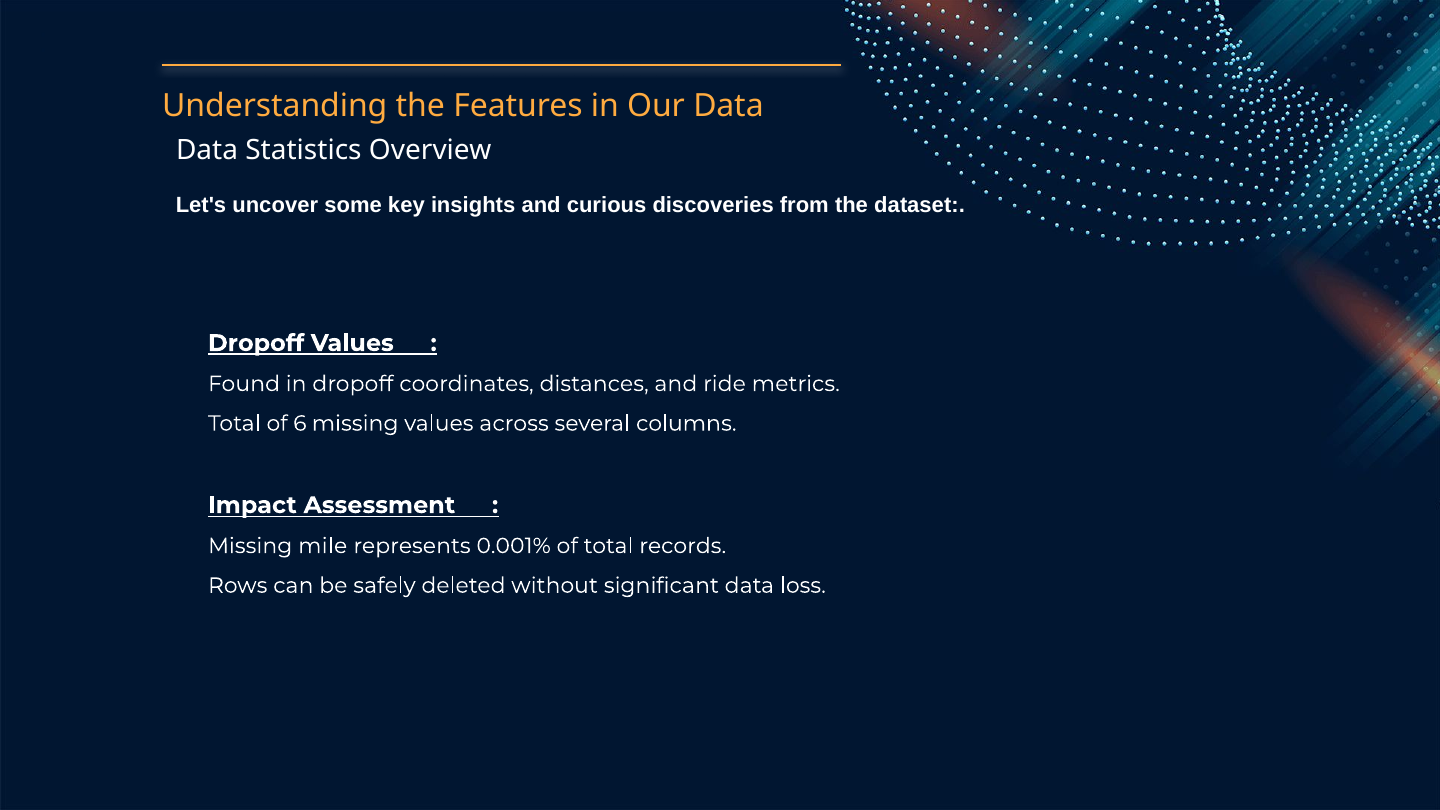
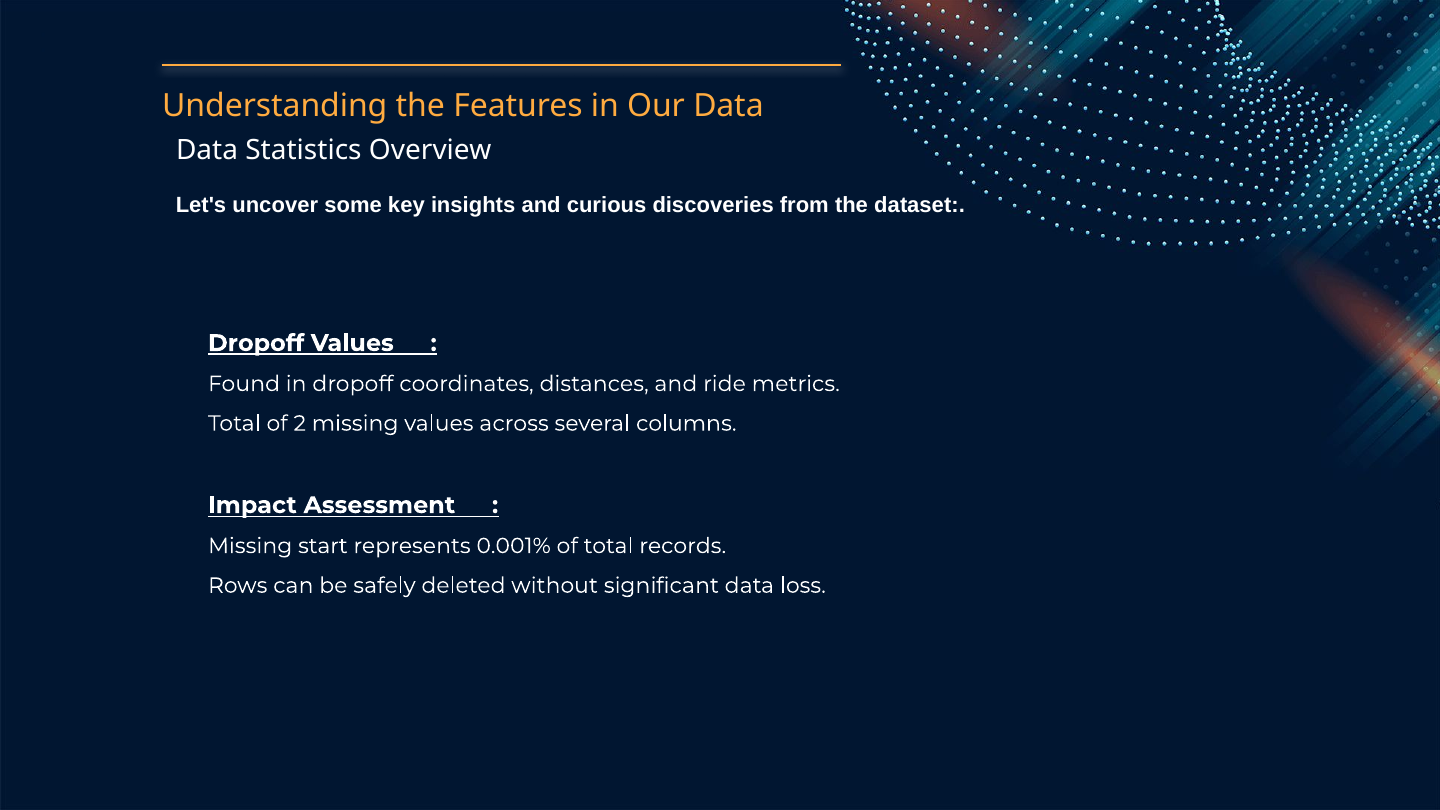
6: 6 -> 2
mile: mile -> start
